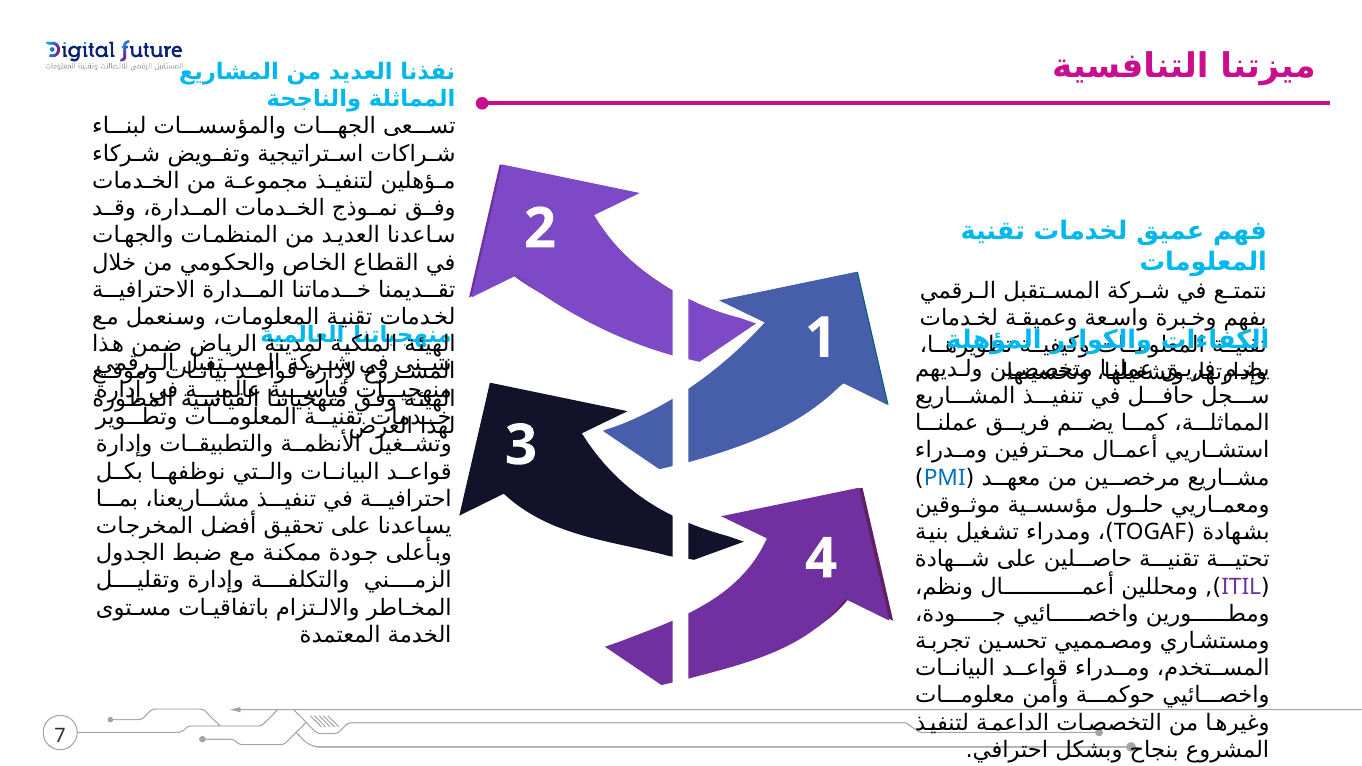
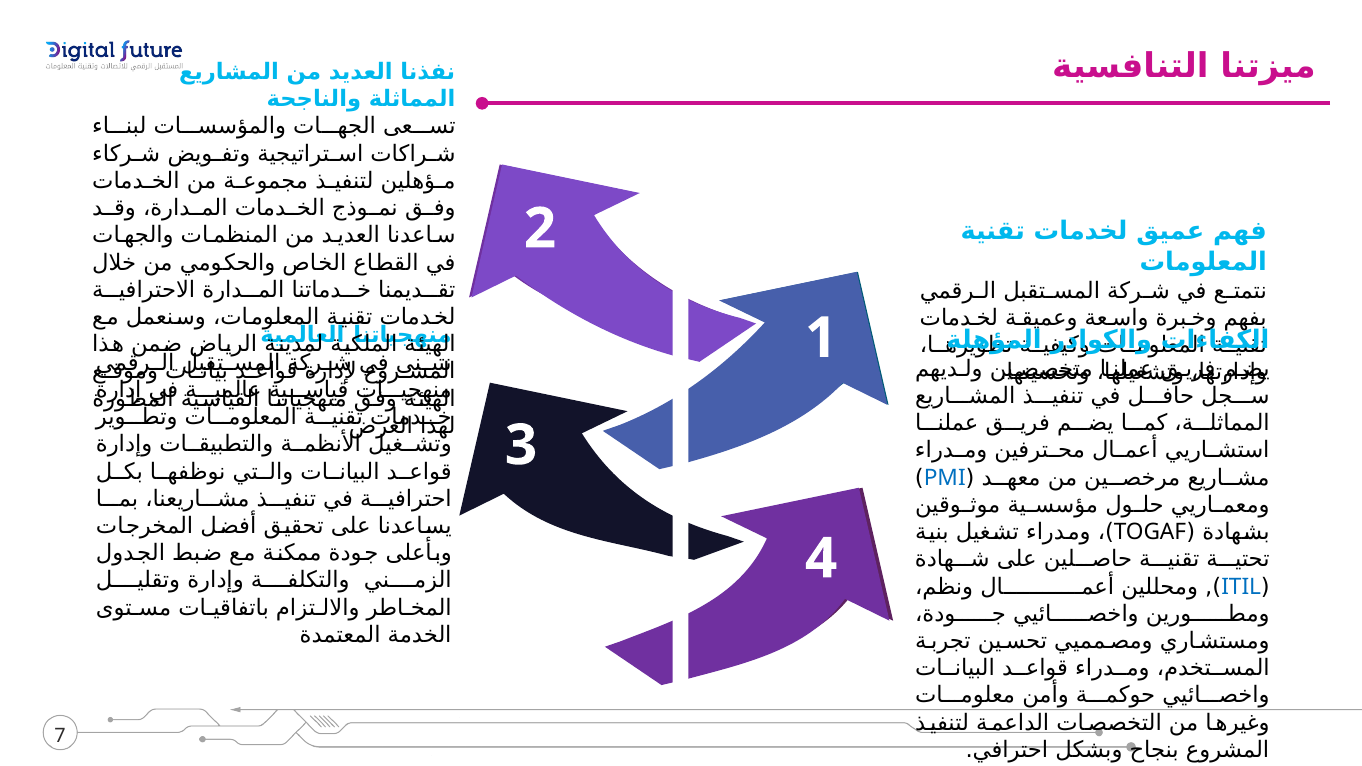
ITIL colour: purple -> blue
